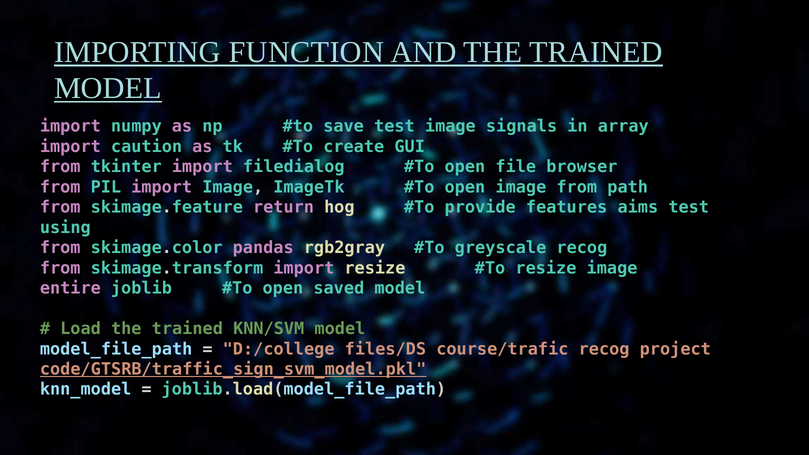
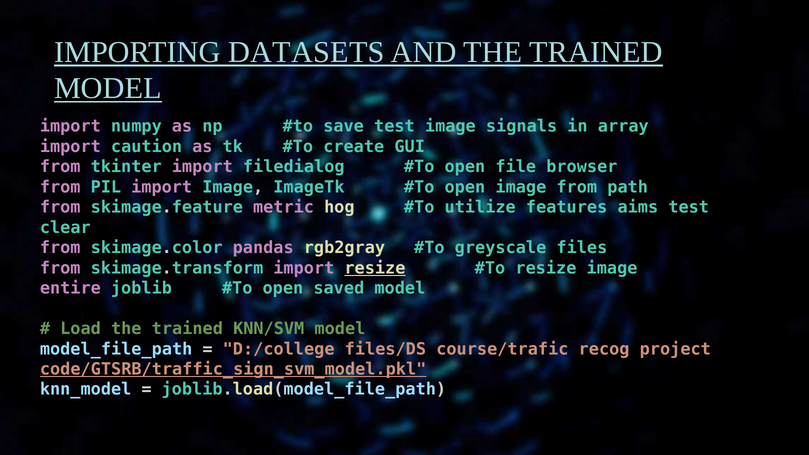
FUNCTION: FUNCTION -> DATASETS
return: return -> metric
provide: provide -> utilize
using: using -> clear
greyscale recog: recog -> files
resize at (375, 268) underline: none -> present
